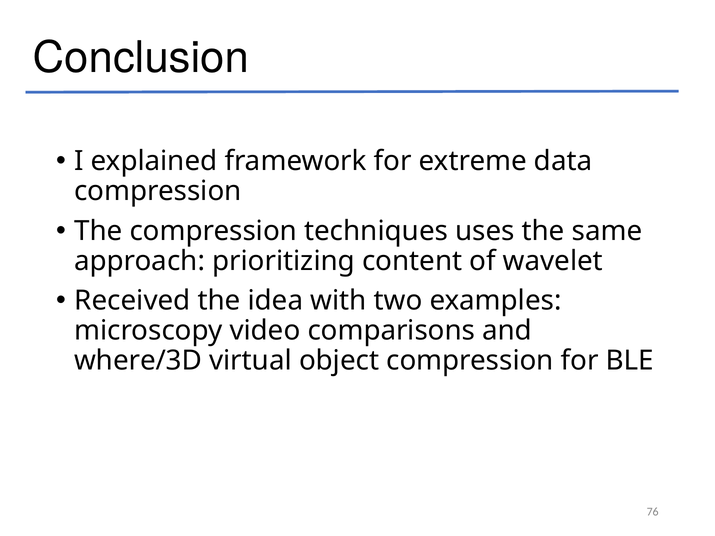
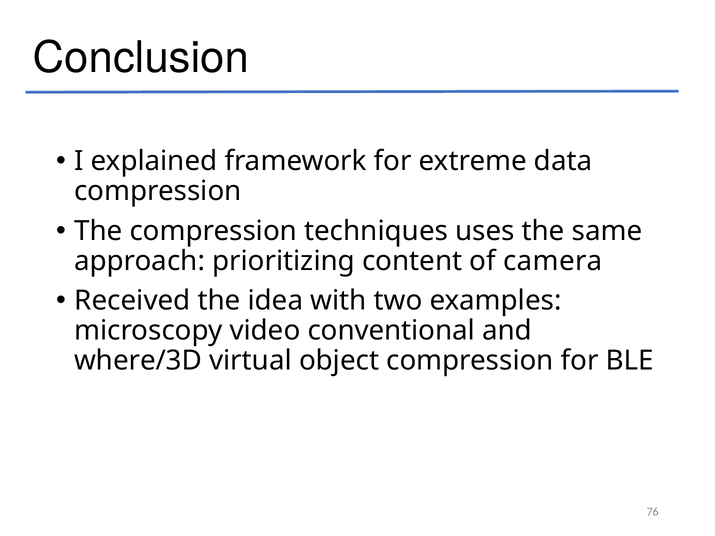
wavelet: wavelet -> camera
comparisons: comparisons -> conventional
